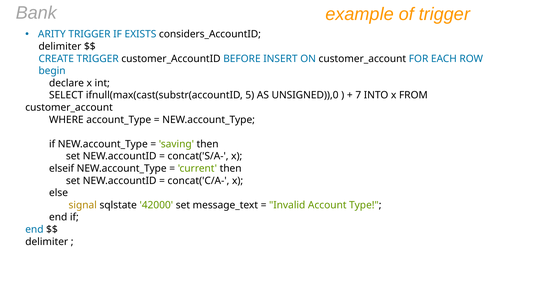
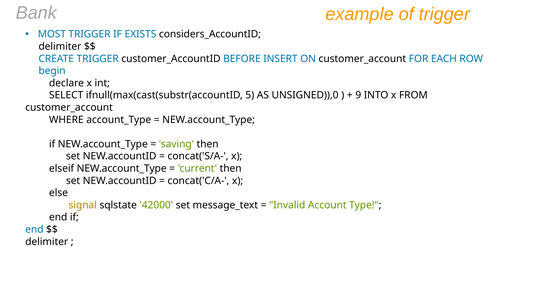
ARITY: ARITY -> MOST
7: 7 -> 9
